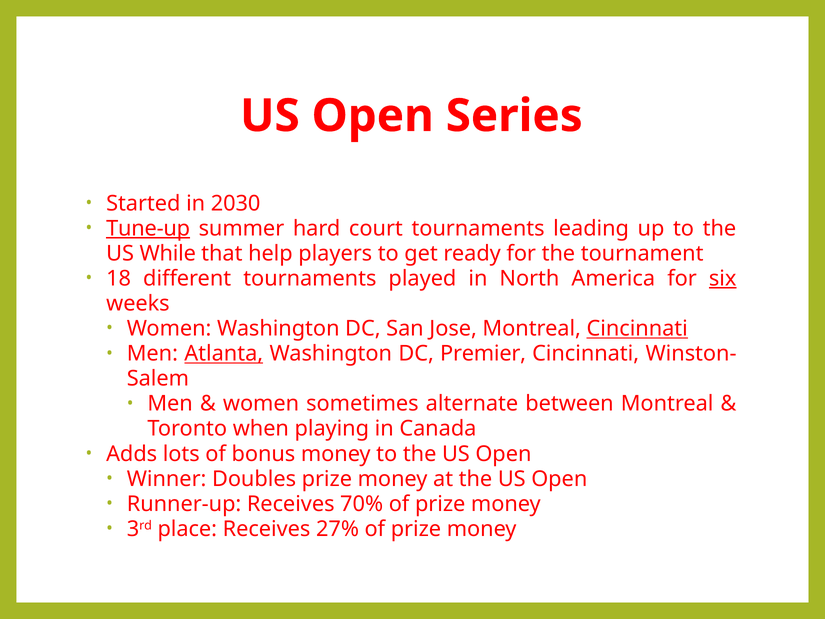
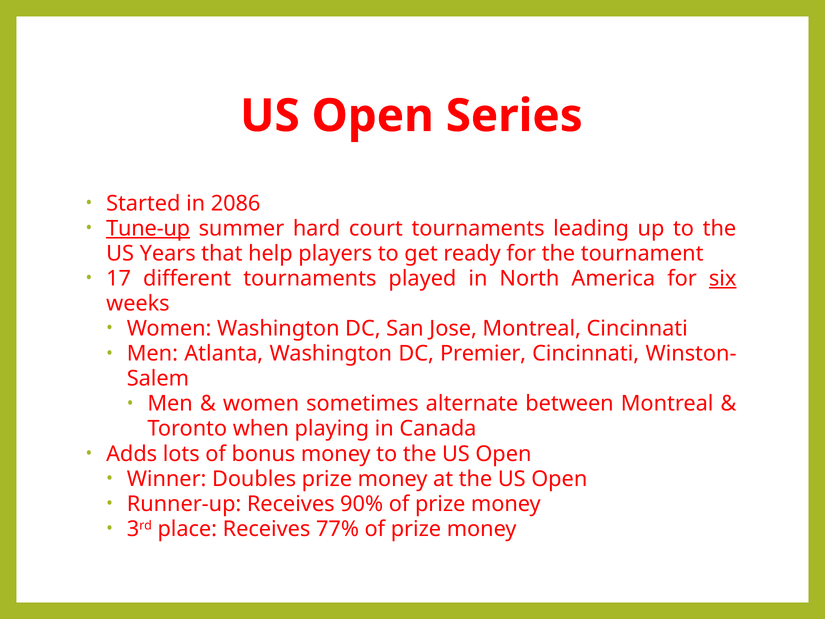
2030: 2030 -> 2086
While: While -> Years
18: 18 -> 17
Cincinnati at (637, 328) underline: present -> none
Atlanta underline: present -> none
70%: 70% -> 90%
27%: 27% -> 77%
